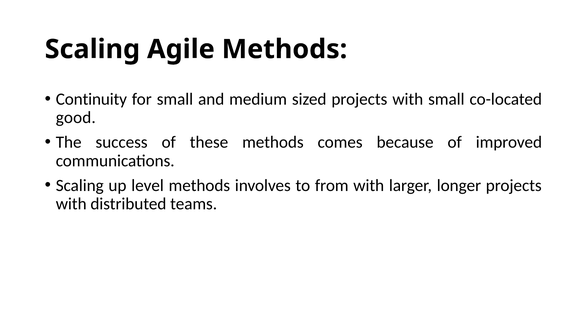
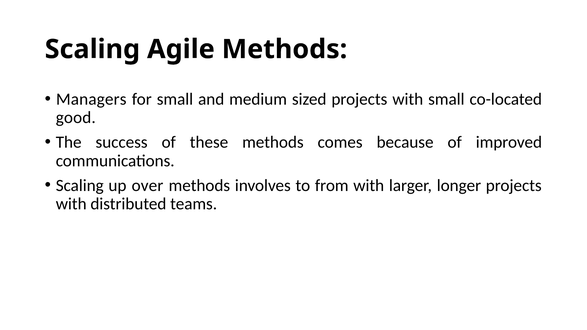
Continuity: Continuity -> Managers
level: level -> over
